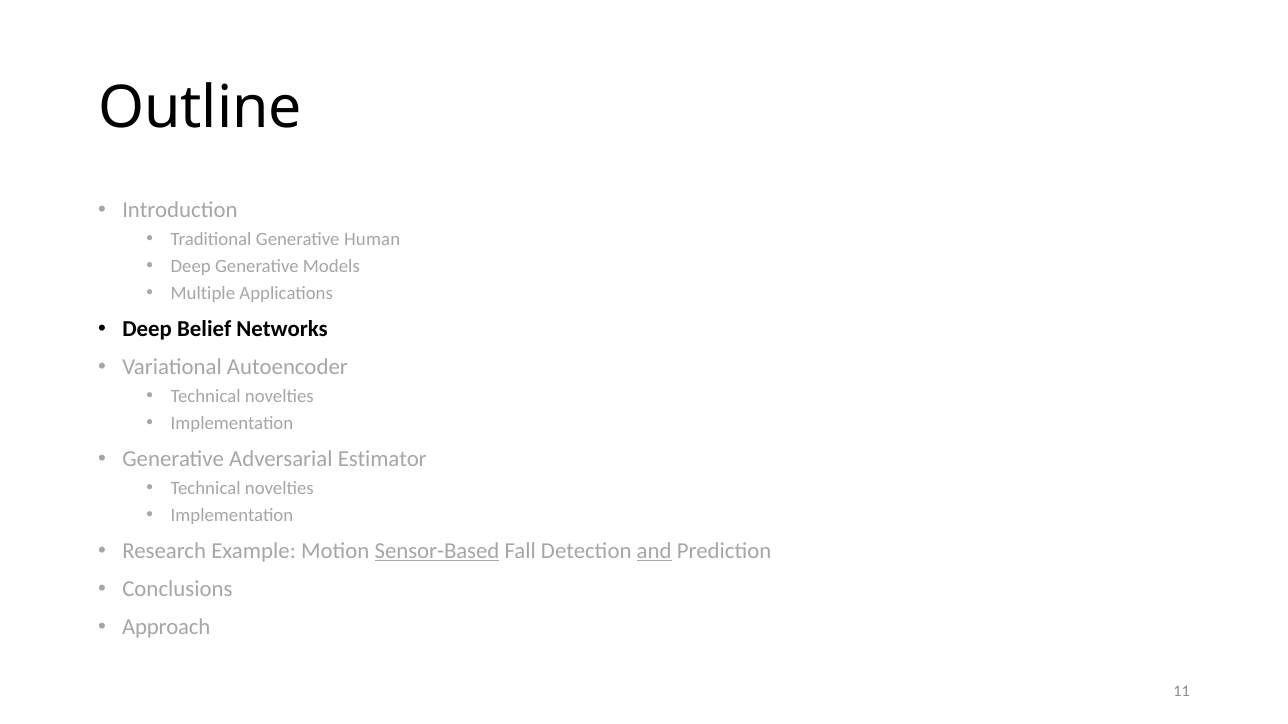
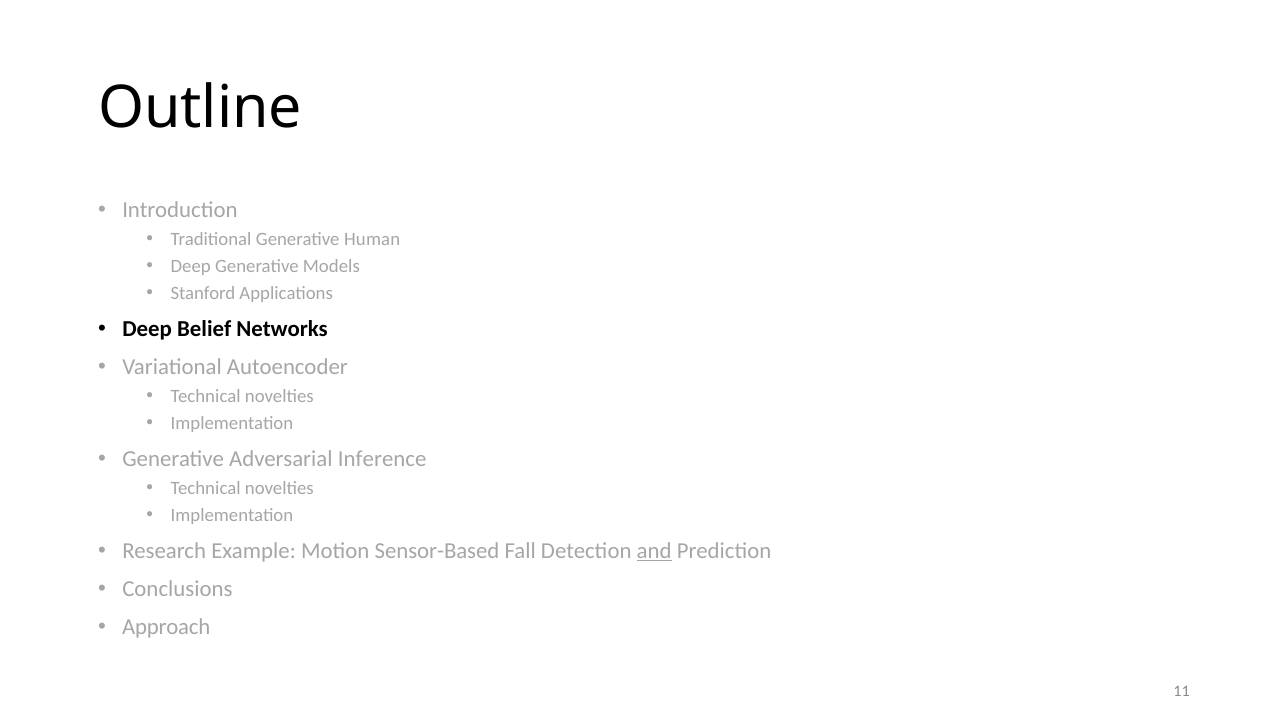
Multiple: Multiple -> Stanford
Estimator: Estimator -> Inference
Sensor-Based underline: present -> none
